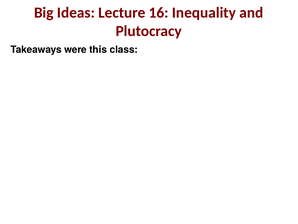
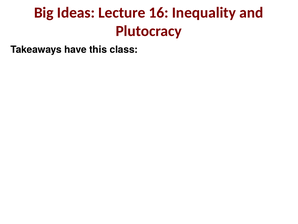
were: were -> have
